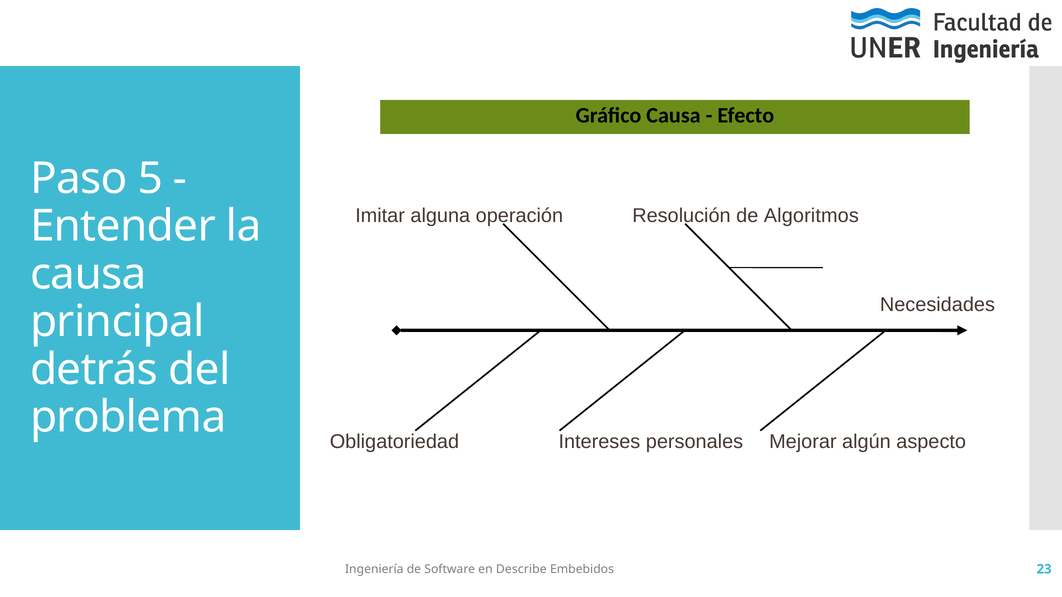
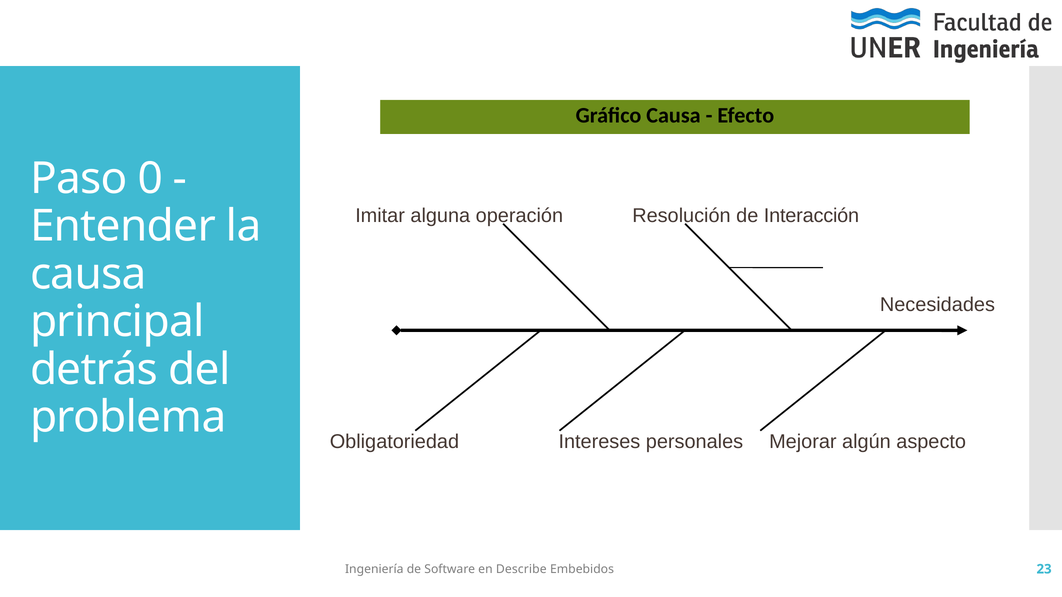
5: 5 -> 0
Algoritmos: Algoritmos -> Interacción
